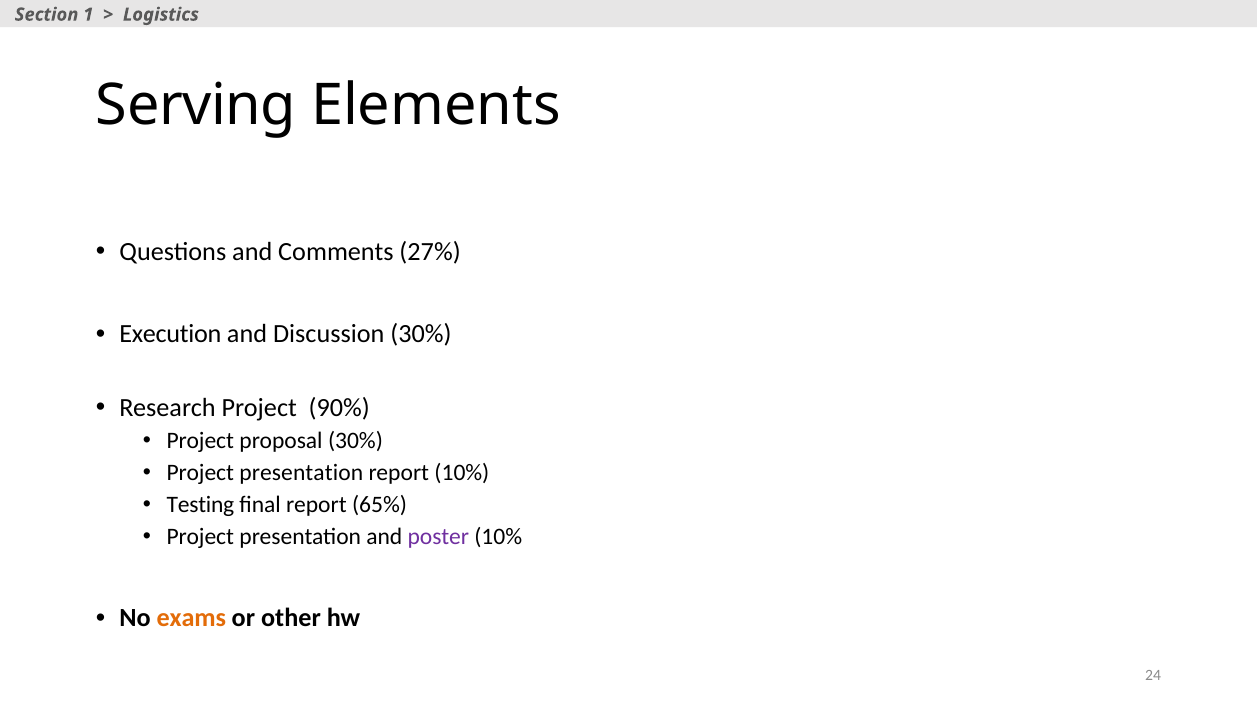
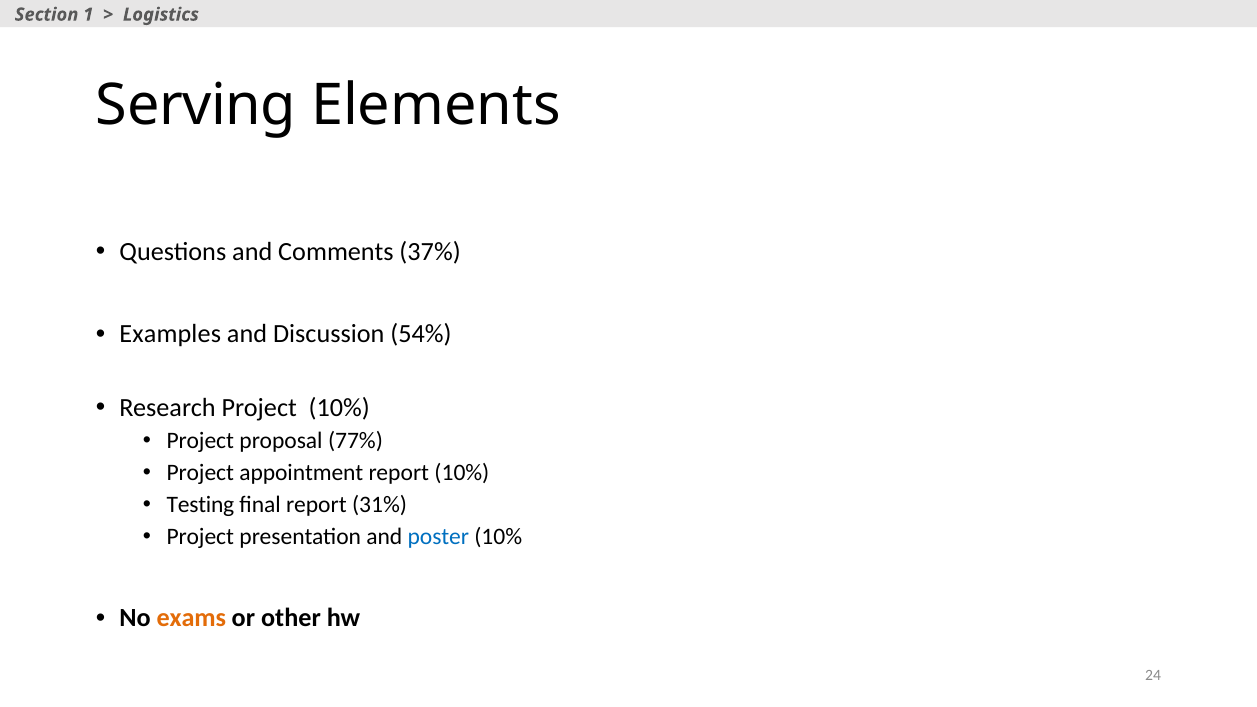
27%: 27% -> 37%
Execution: Execution -> Examples
Discussion 30%: 30% -> 54%
Project 90%: 90% -> 10%
proposal 30%: 30% -> 77%
presentation at (301, 473): presentation -> appointment
65%: 65% -> 31%
poster colour: purple -> blue
